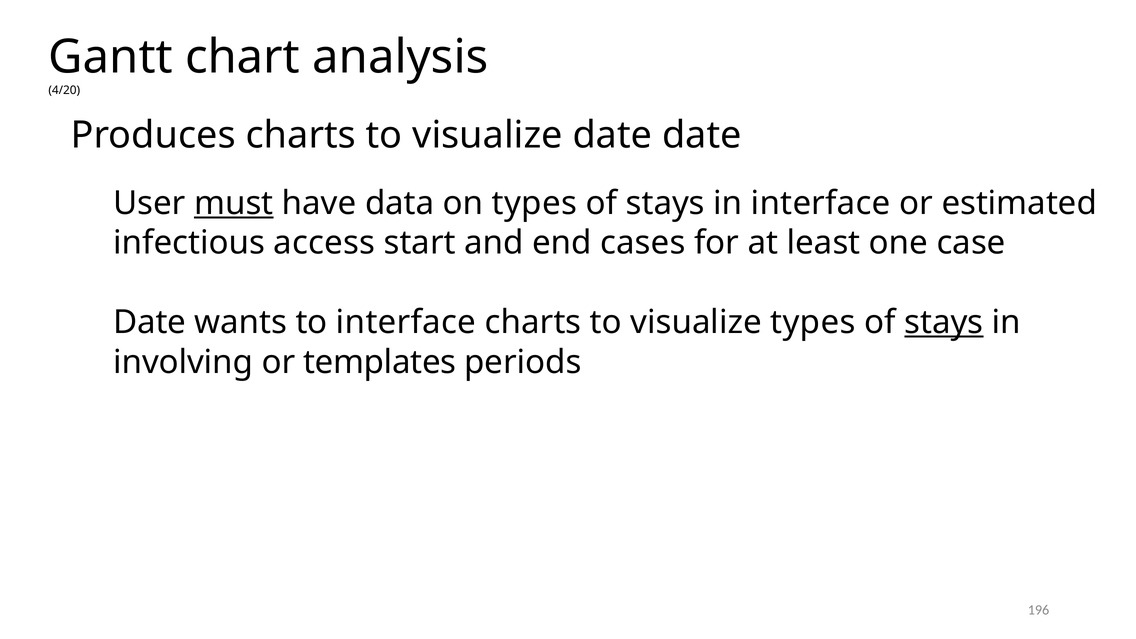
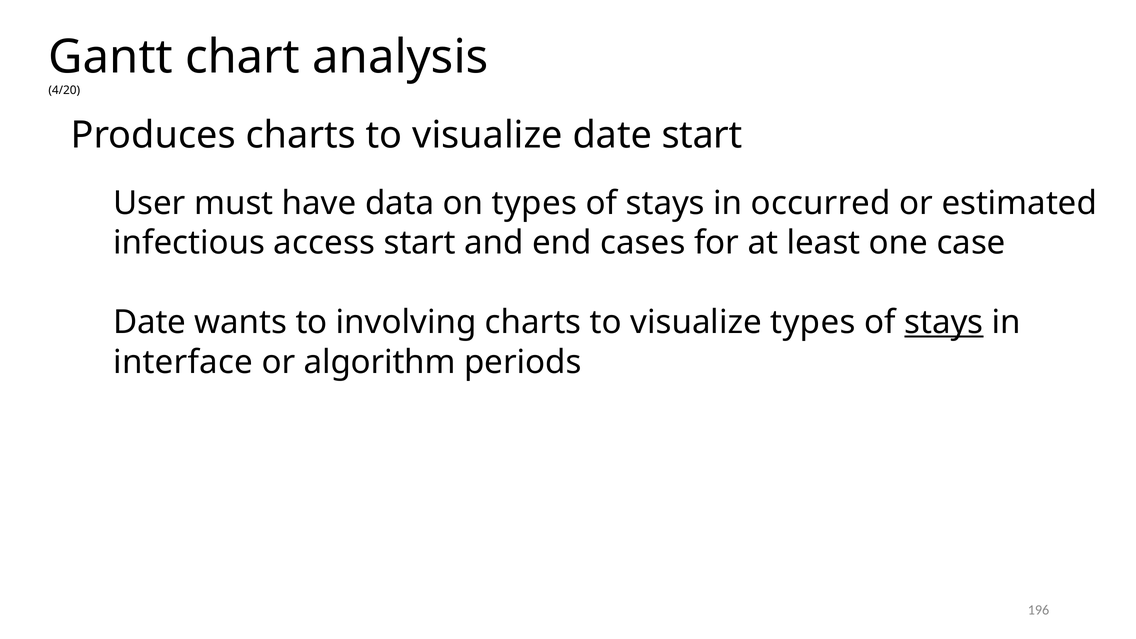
date date: date -> start
must underline: present -> none
in interface: interface -> occurred
to interface: interface -> involving
involving: involving -> interface
templates: templates -> algorithm
